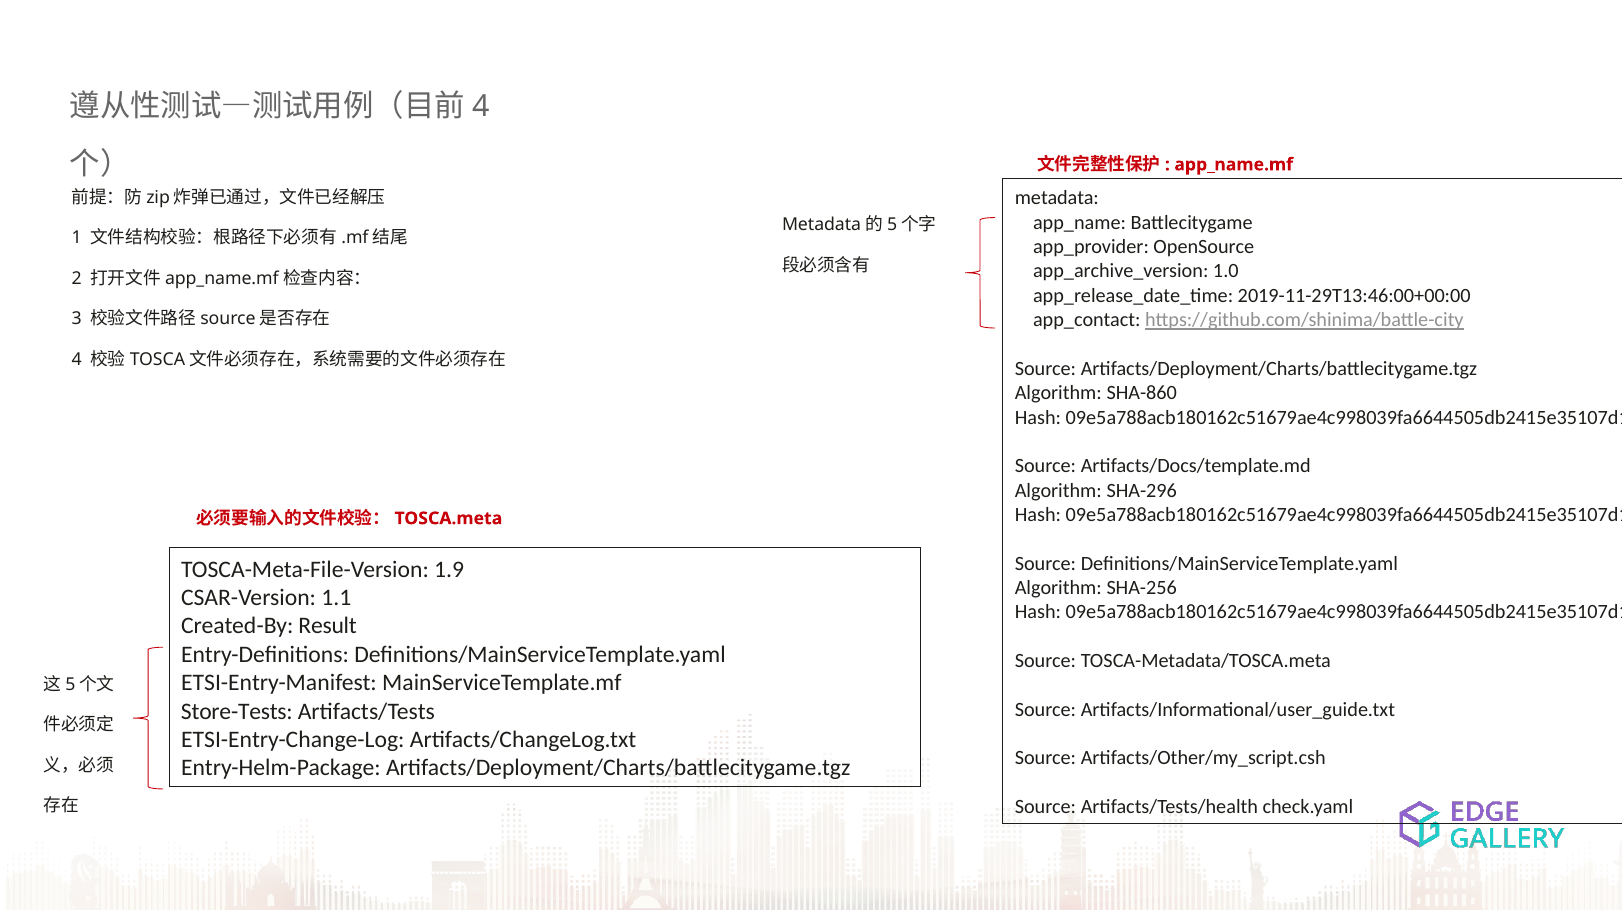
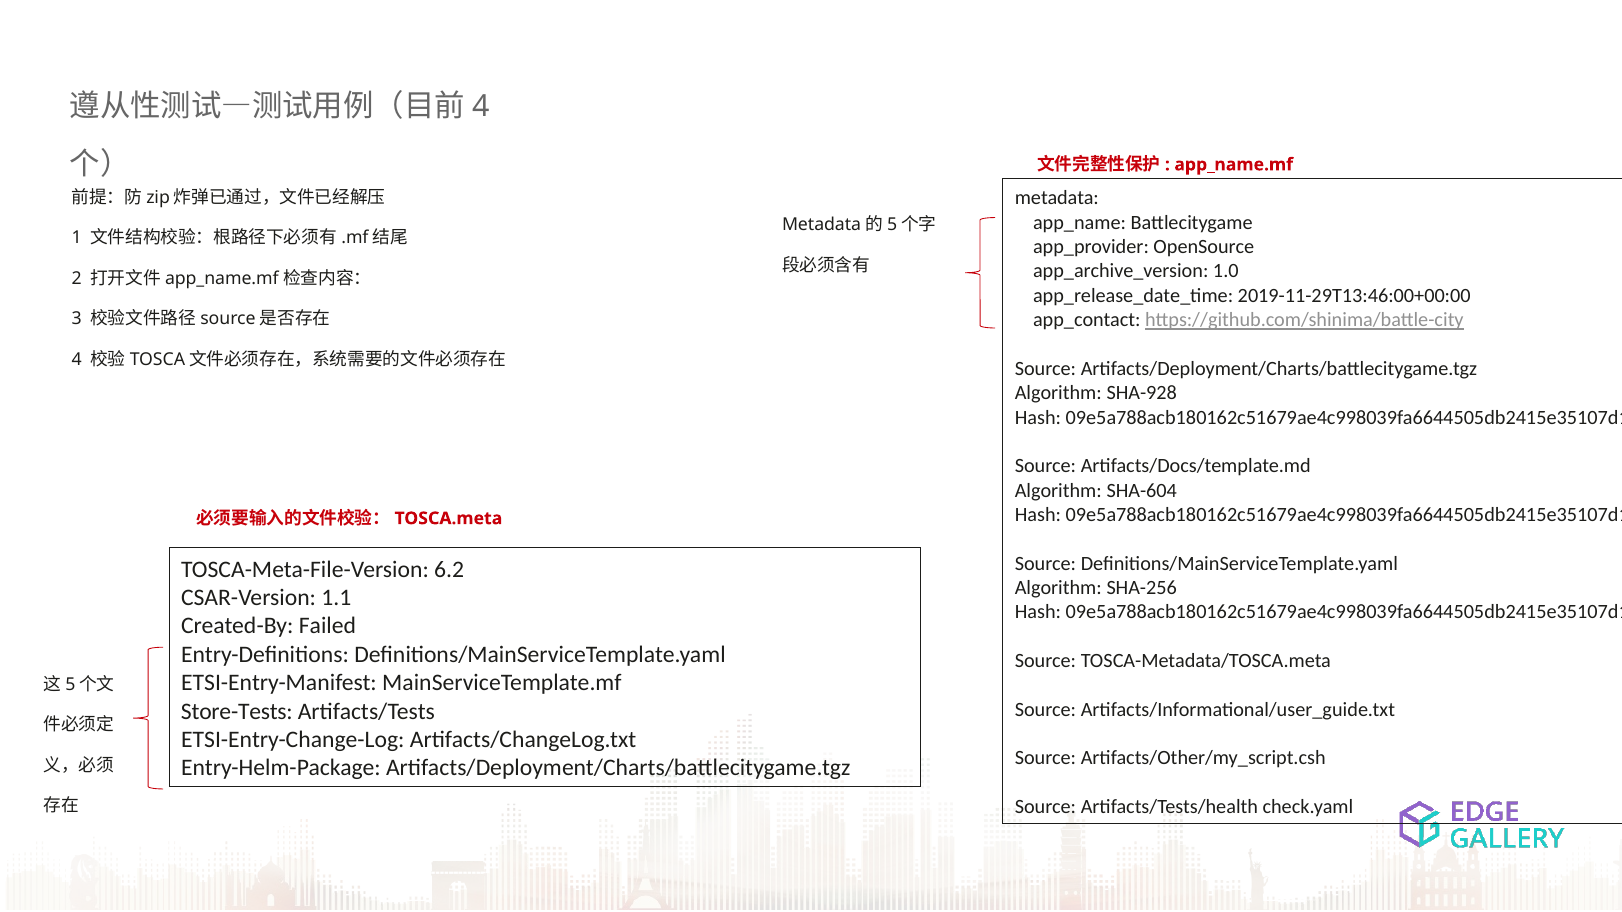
SHA-860: SHA-860 -> SHA-928
SHA-296: SHA-296 -> SHA-604
1.9: 1.9 -> 6.2
Result: Result -> Failed
